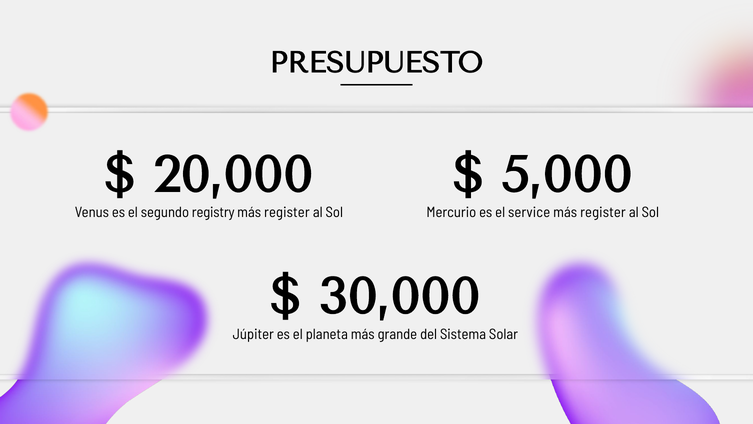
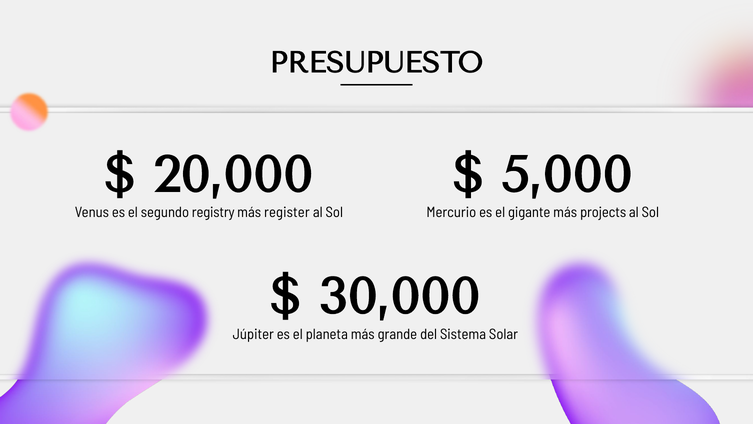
service: service -> gigante
register at (603, 212): register -> projects
